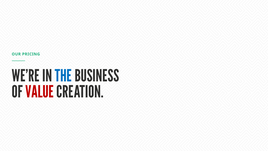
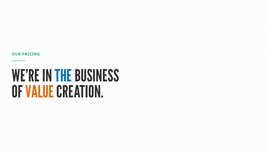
VALUE colour: red -> orange
